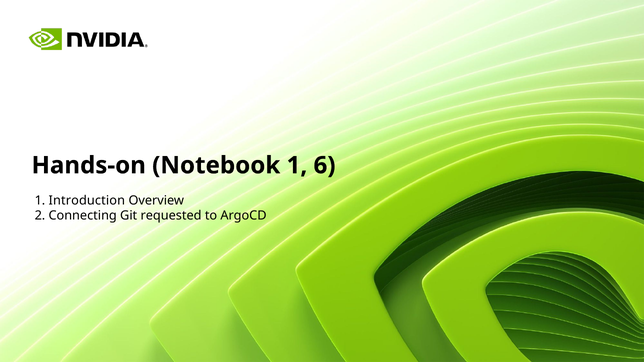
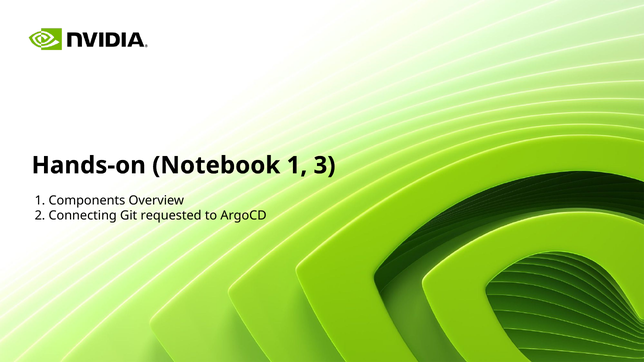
6: 6 -> 3
Introduction: Introduction -> Components
